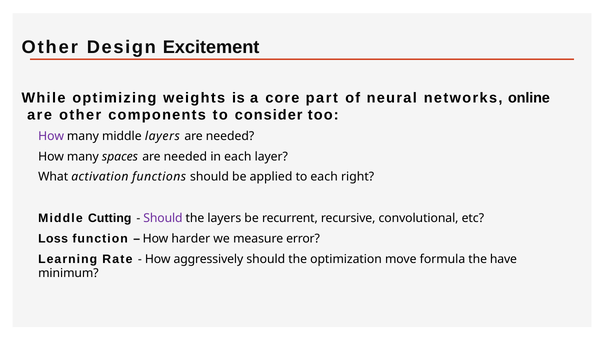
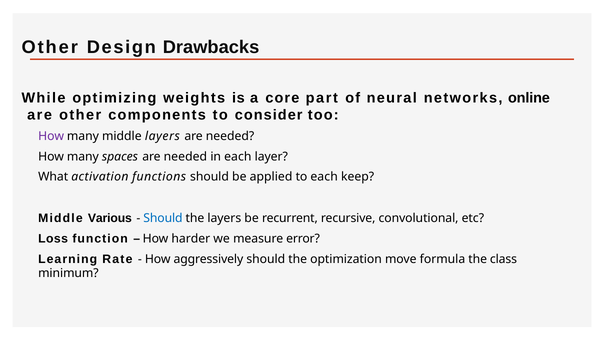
Excitement: Excitement -> Drawbacks
right: right -> keep
Cutting: Cutting -> Various
Should at (163, 218) colour: purple -> blue
have: have -> class
